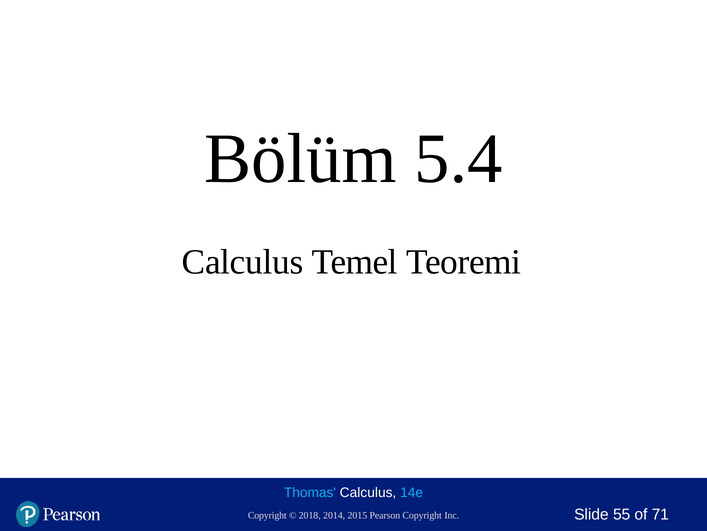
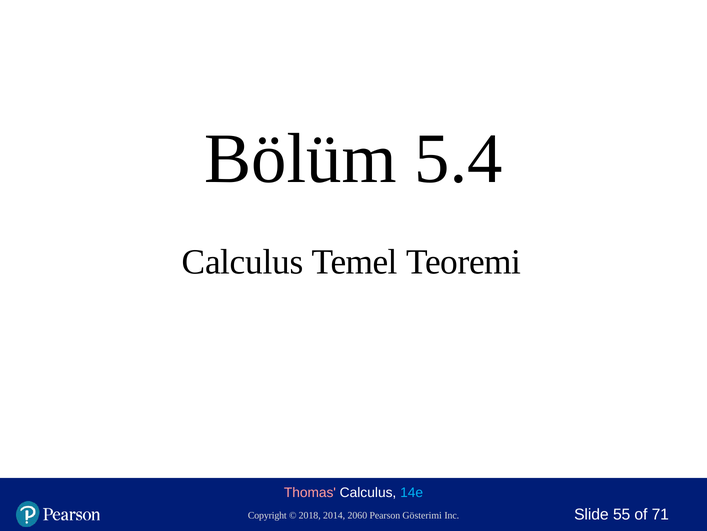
Thomas colour: light blue -> pink
2015: 2015 -> 2060
Pearson Copyright: Copyright -> Gösterimi
